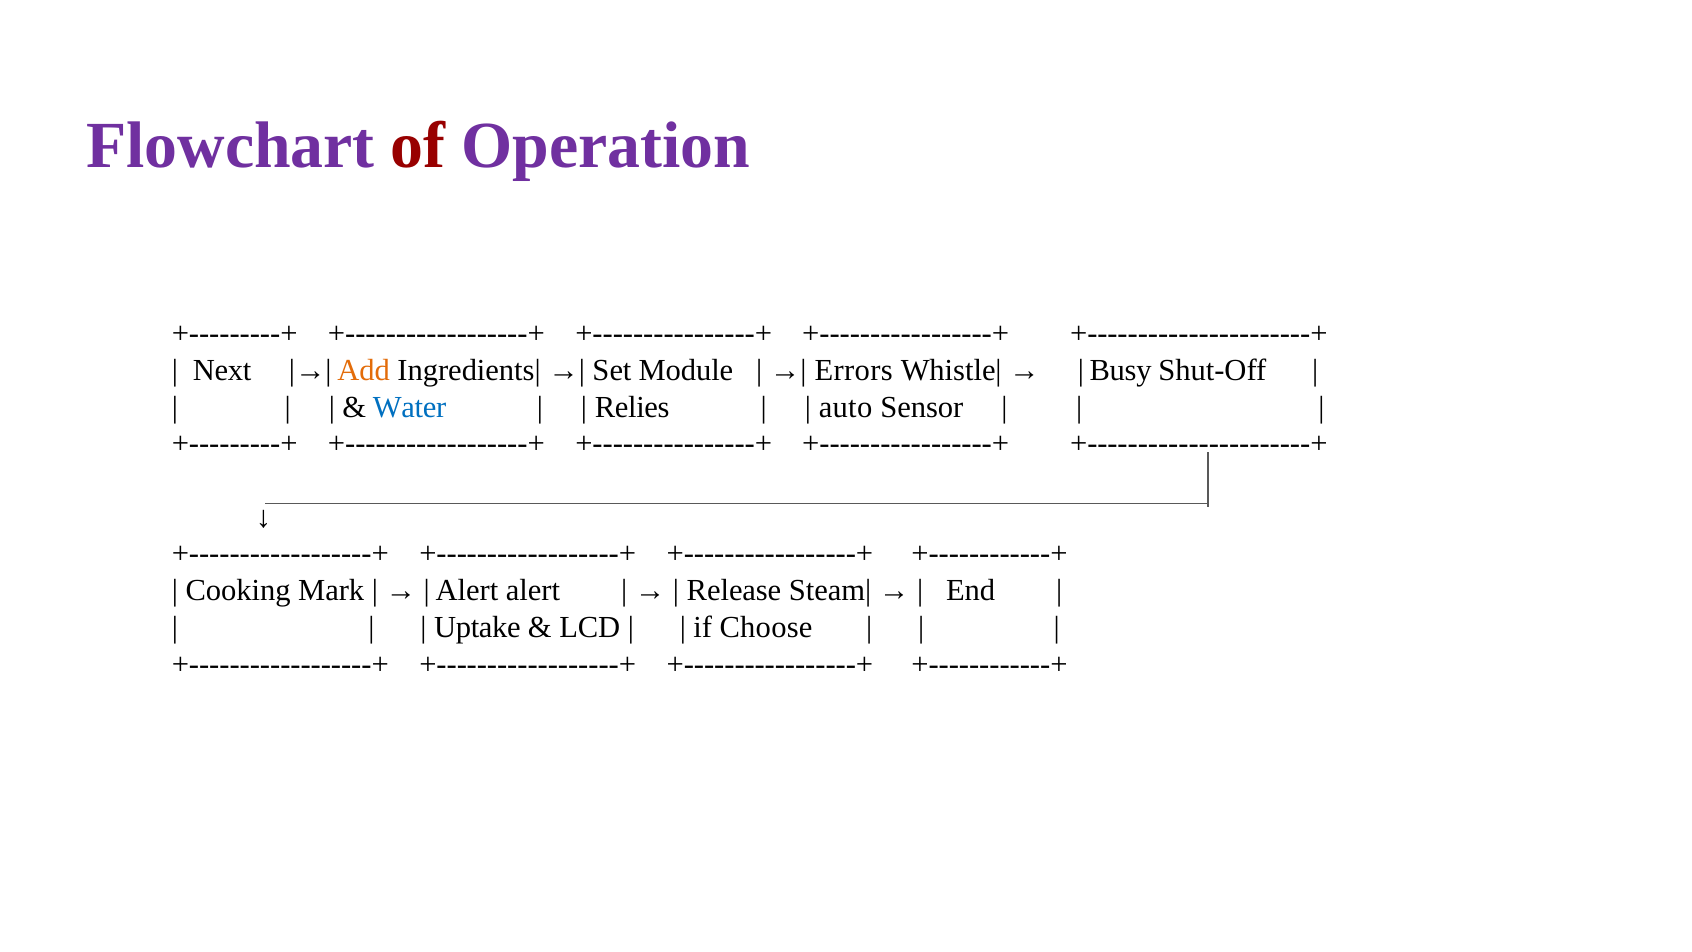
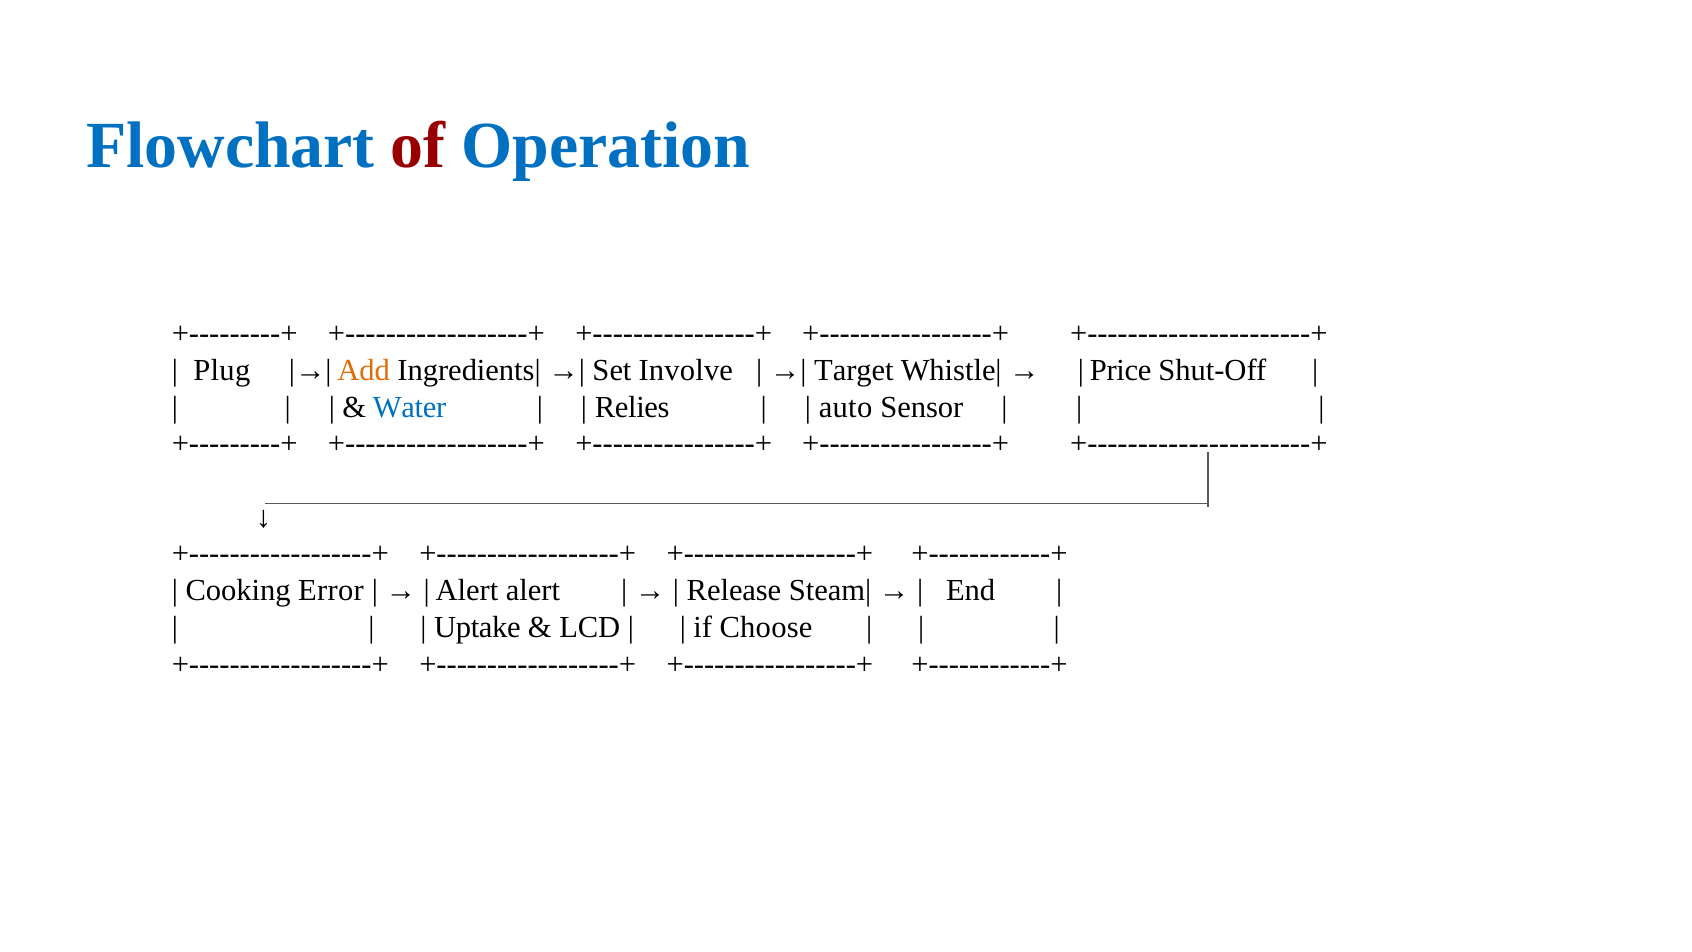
Flowchart colour: purple -> blue
Operation colour: purple -> blue
Next: Next -> Plug
Module: Module -> Involve
Errors: Errors -> Target
Busy: Busy -> Price
Mark: Mark -> Error
